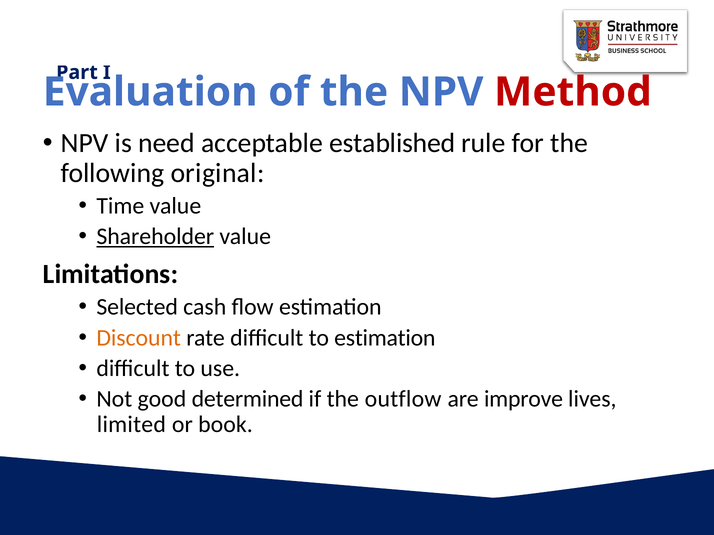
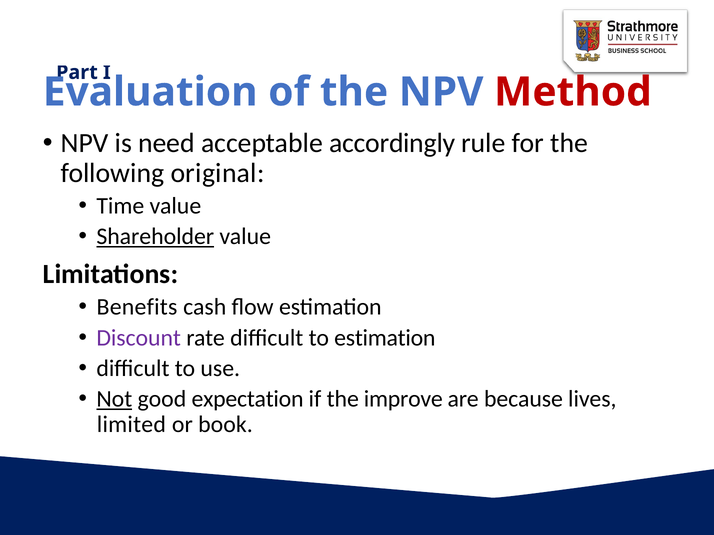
established: established -> accordingly
Selected: Selected -> Benefits
Discount colour: orange -> purple
Not underline: none -> present
determined: determined -> expectation
outflow: outflow -> improve
improve: improve -> because
